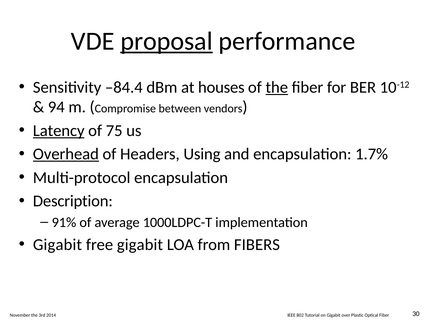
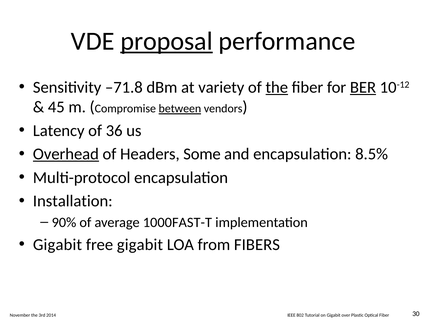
–84.4: –84.4 -> –71.8
houses: houses -> variety
BER underline: none -> present
94: 94 -> 45
between underline: none -> present
Latency underline: present -> none
75: 75 -> 36
Using: Using -> Some
1.7%: 1.7% -> 8.5%
Description: Description -> Installation
91%: 91% -> 90%
1000LDPC-T: 1000LDPC-T -> 1000FAST-T
